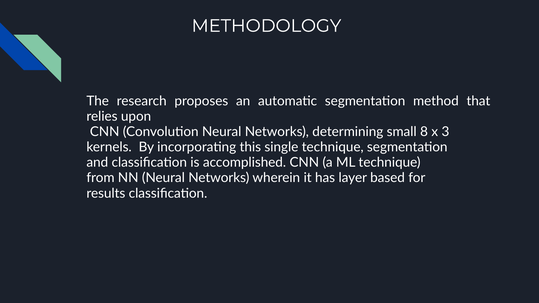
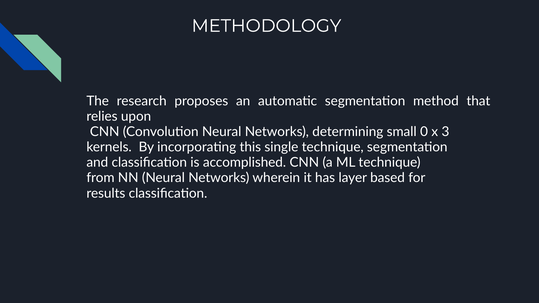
8: 8 -> 0
